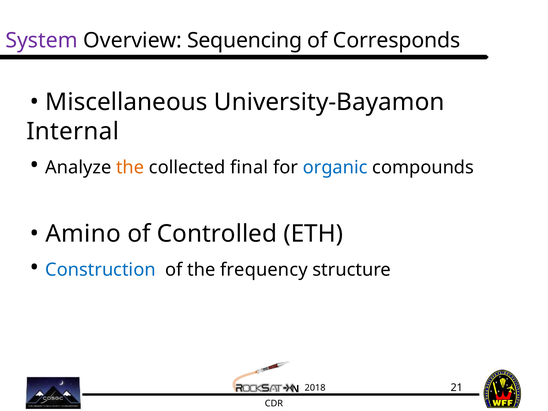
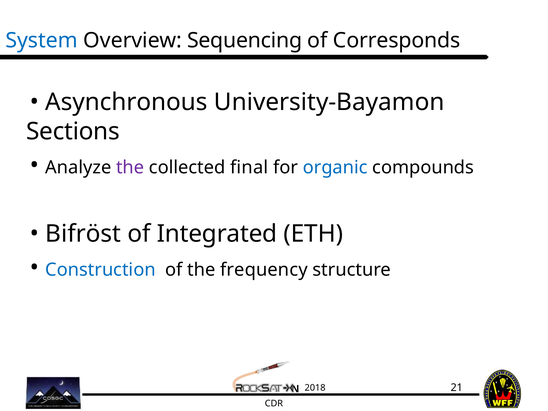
System colour: purple -> blue
Miscellaneous: Miscellaneous -> Asynchronous
Internal: Internal -> Sections
the at (130, 168) colour: orange -> purple
Amino: Amino -> Bifröst
Controlled: Controlled -> Integrated
